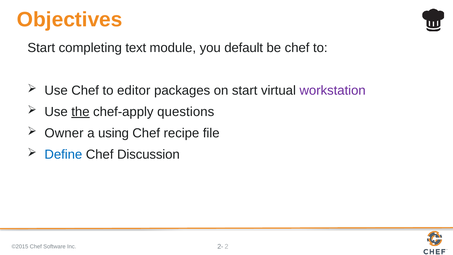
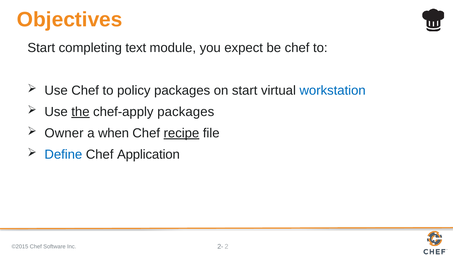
default: default -> expect
editor: editor -> policy
workstation colour: purple -> blue
chef-apply questions: questions -> packages
using: using -> when
recipe underline: none -> present
Discussion: Discussion -> Application
